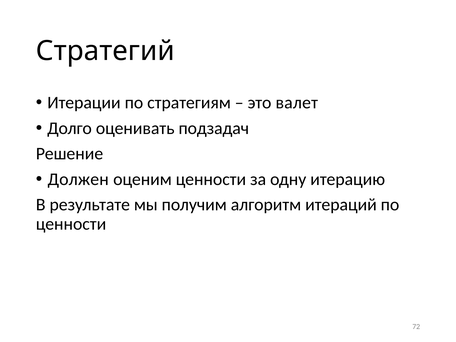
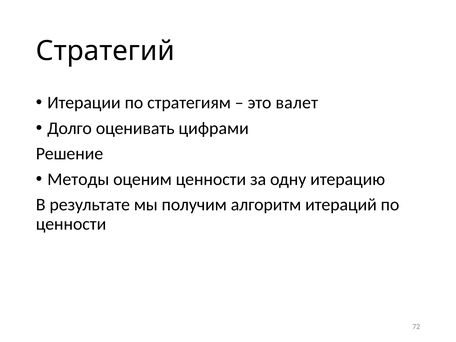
подзадач: подзадач -> цифрами
Должен: Должен -> Методы
